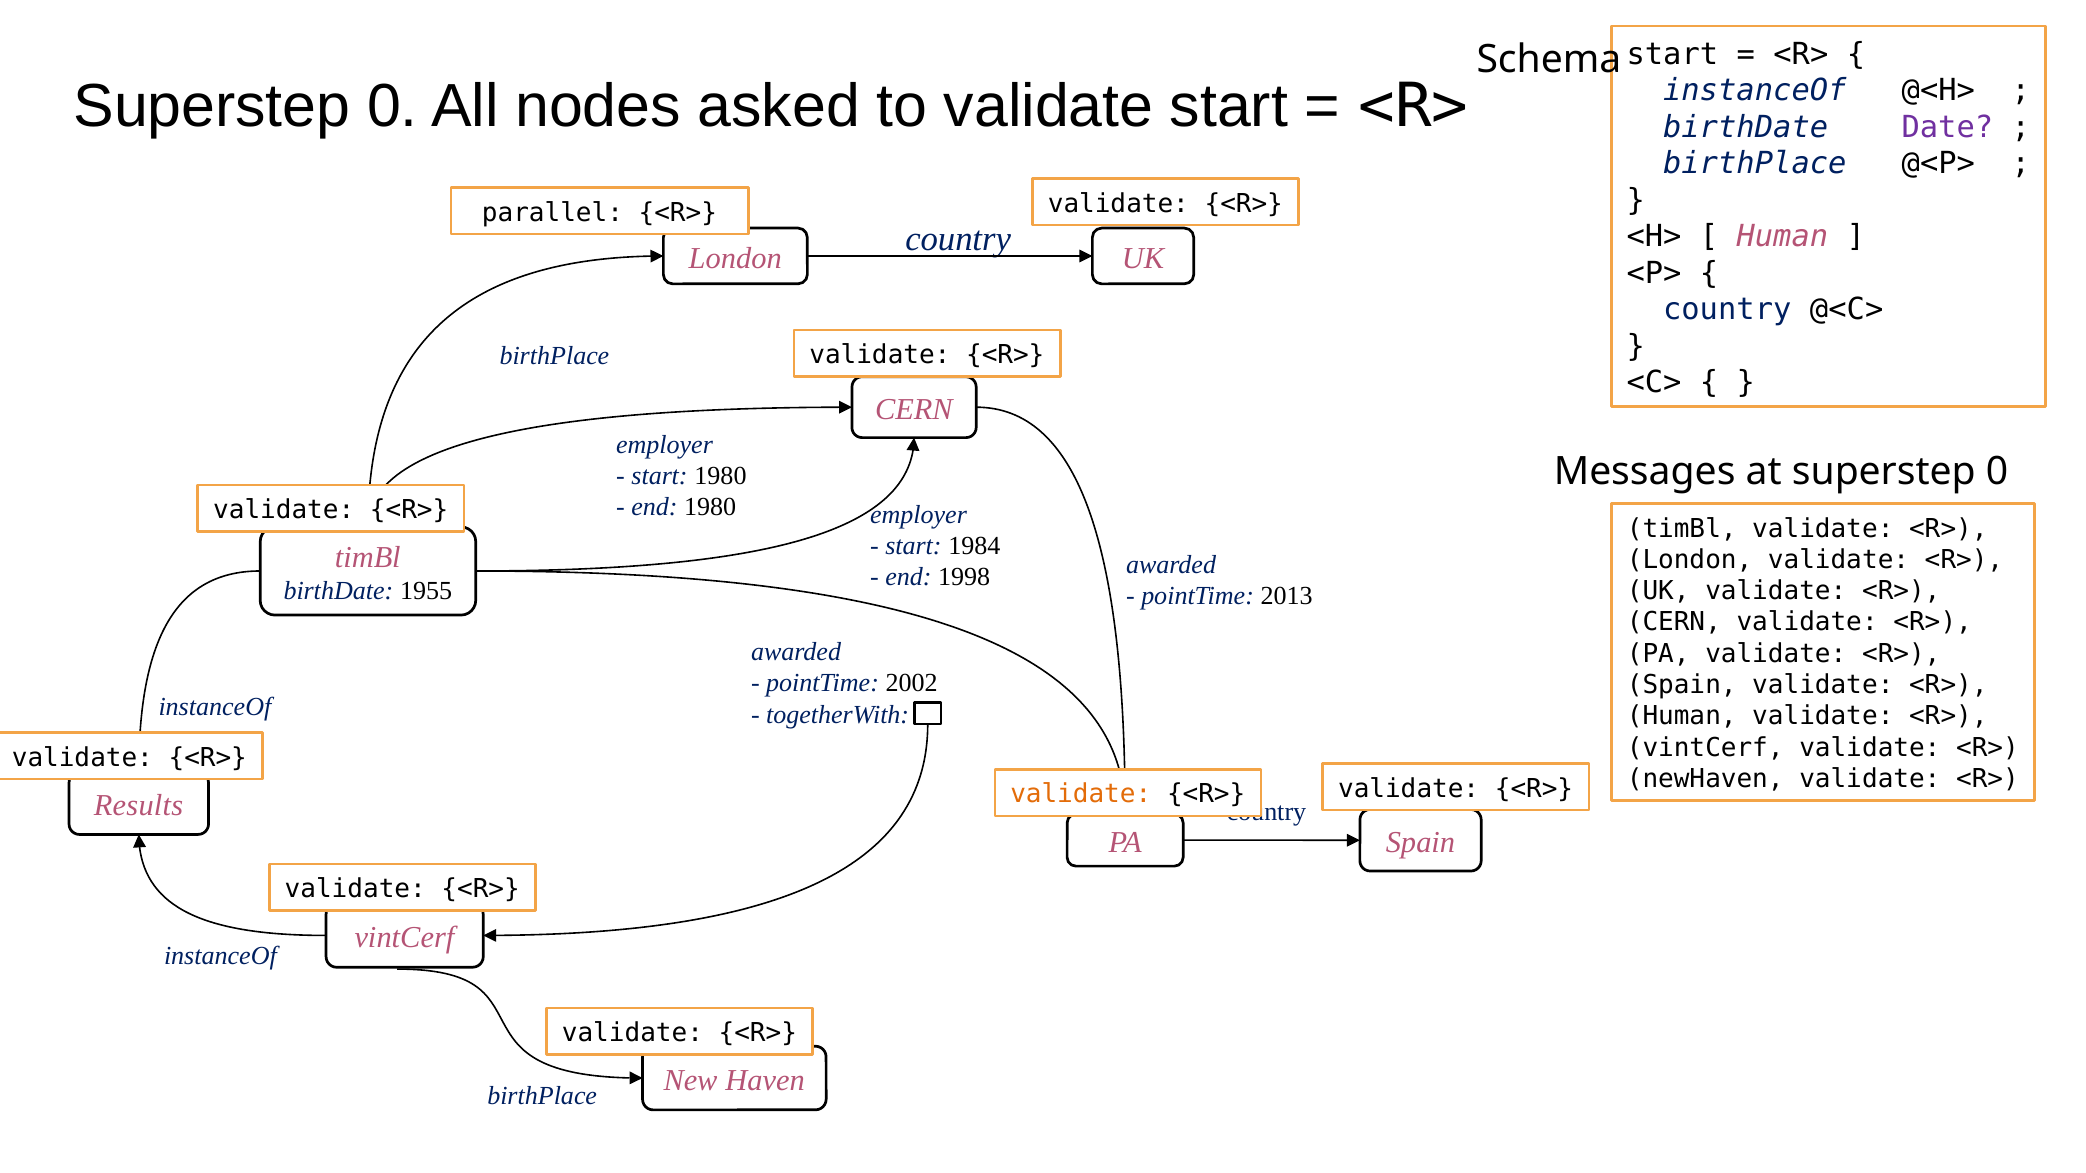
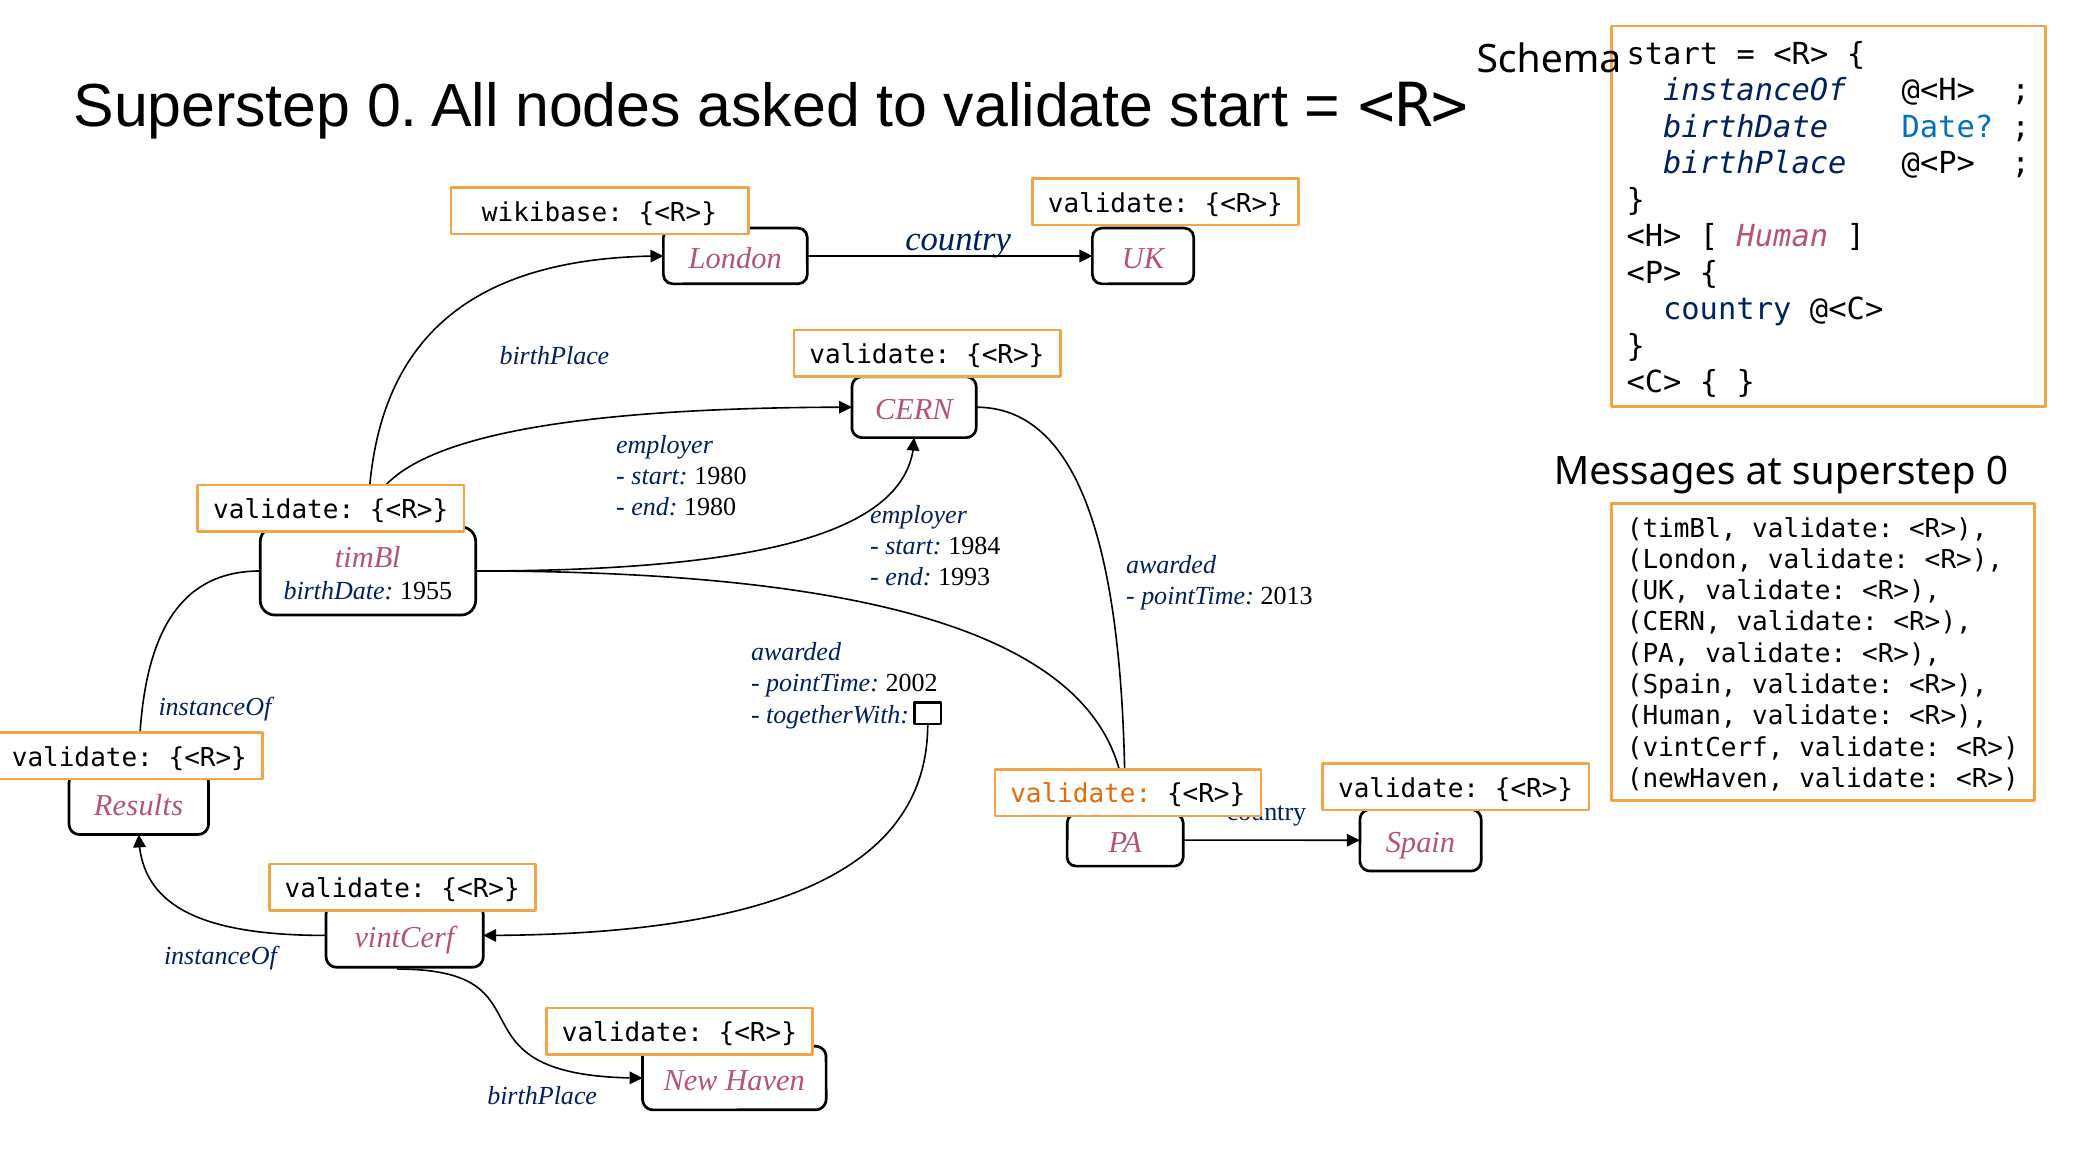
Date colour: purple -> blue
parallel: parallel -> wikibase
1998: 1998 -> 1993
